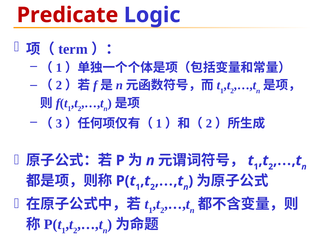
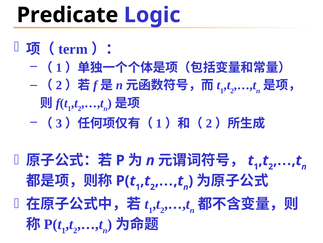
Predicate colour: red -> black
